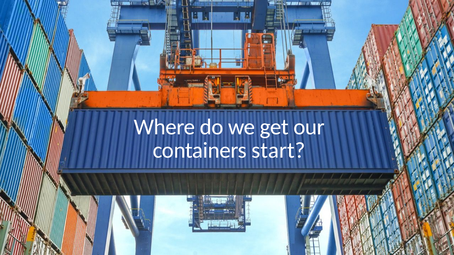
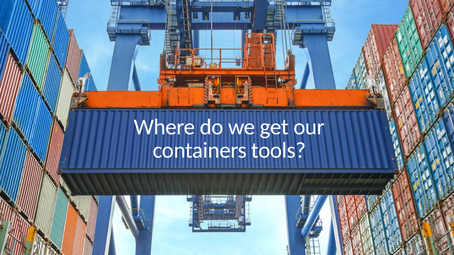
start: start -> tools
